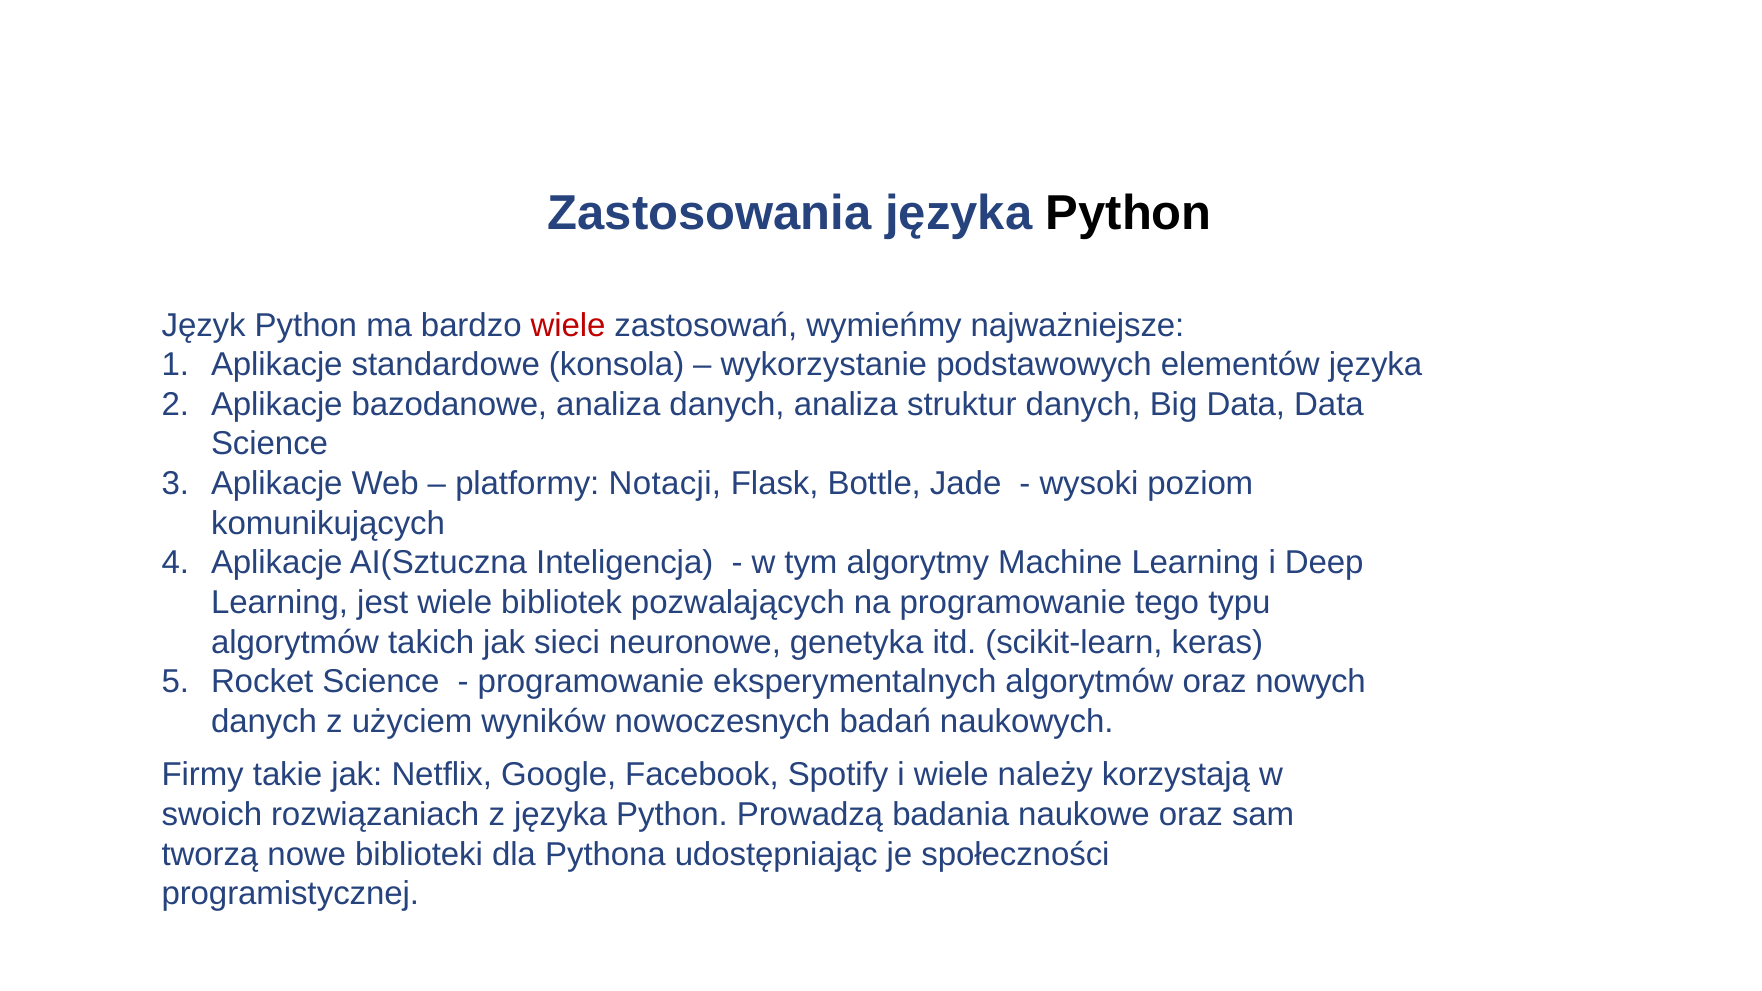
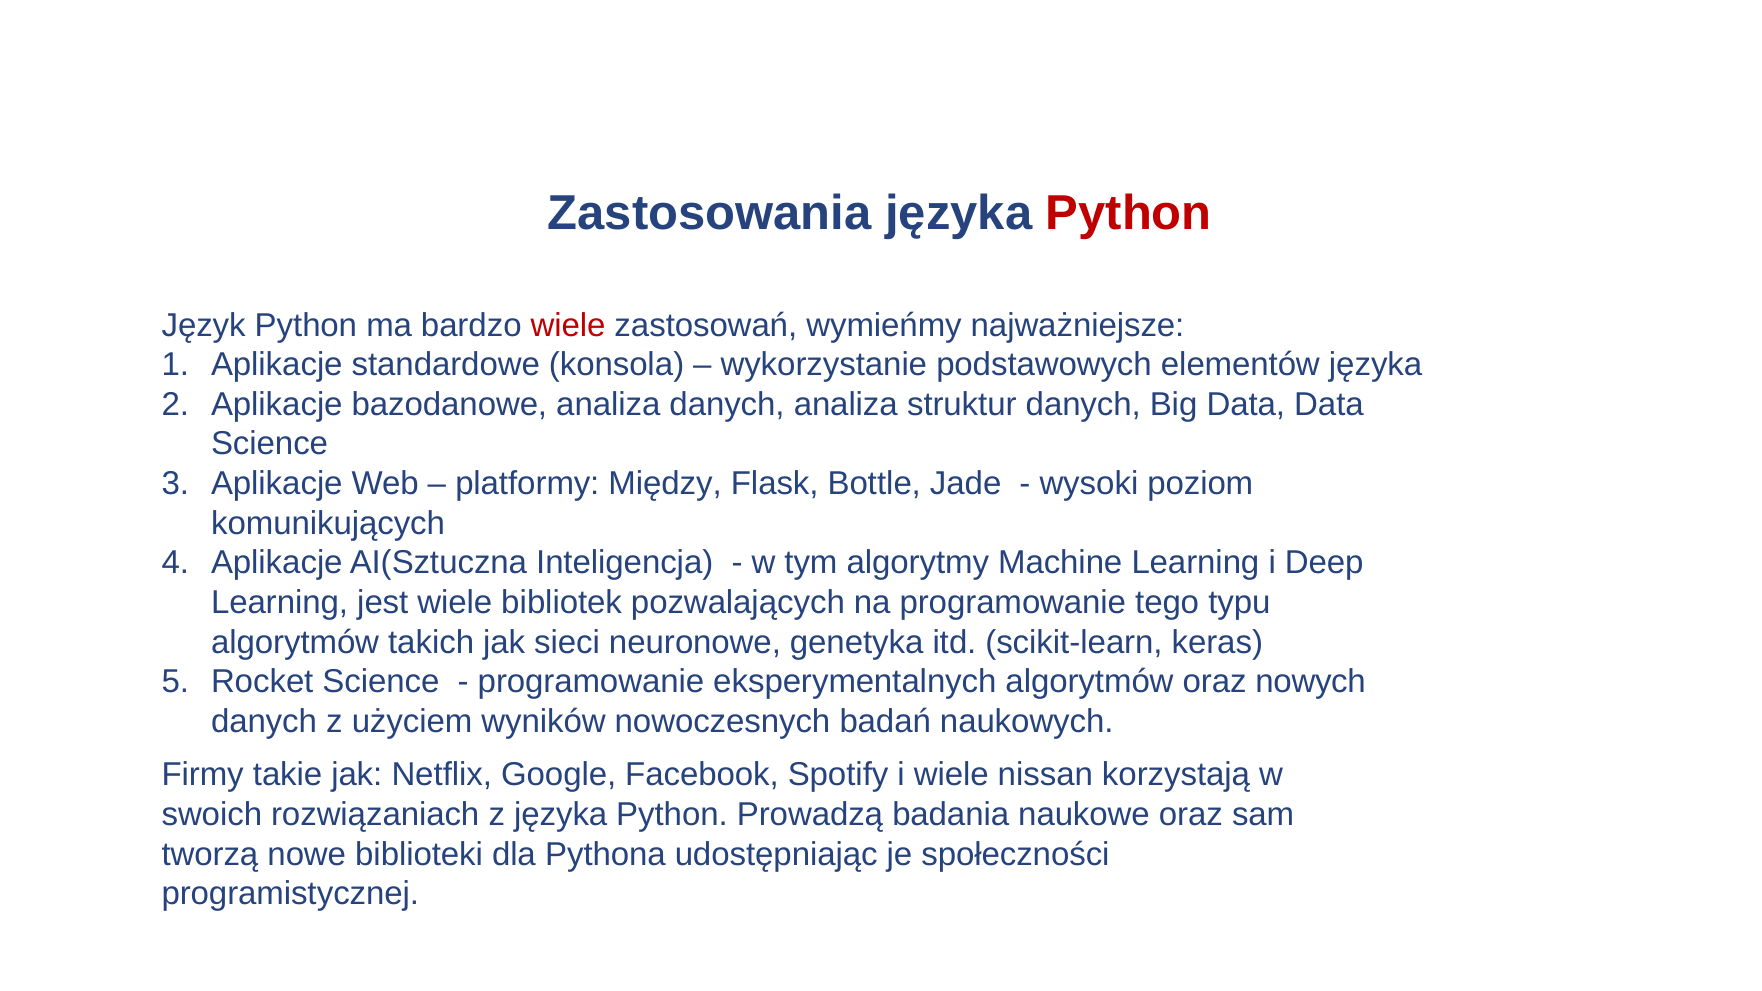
Python at (1129, 213) colour: black -> red
Notacji: Notacji -> Między
należy: należy -> nissan
